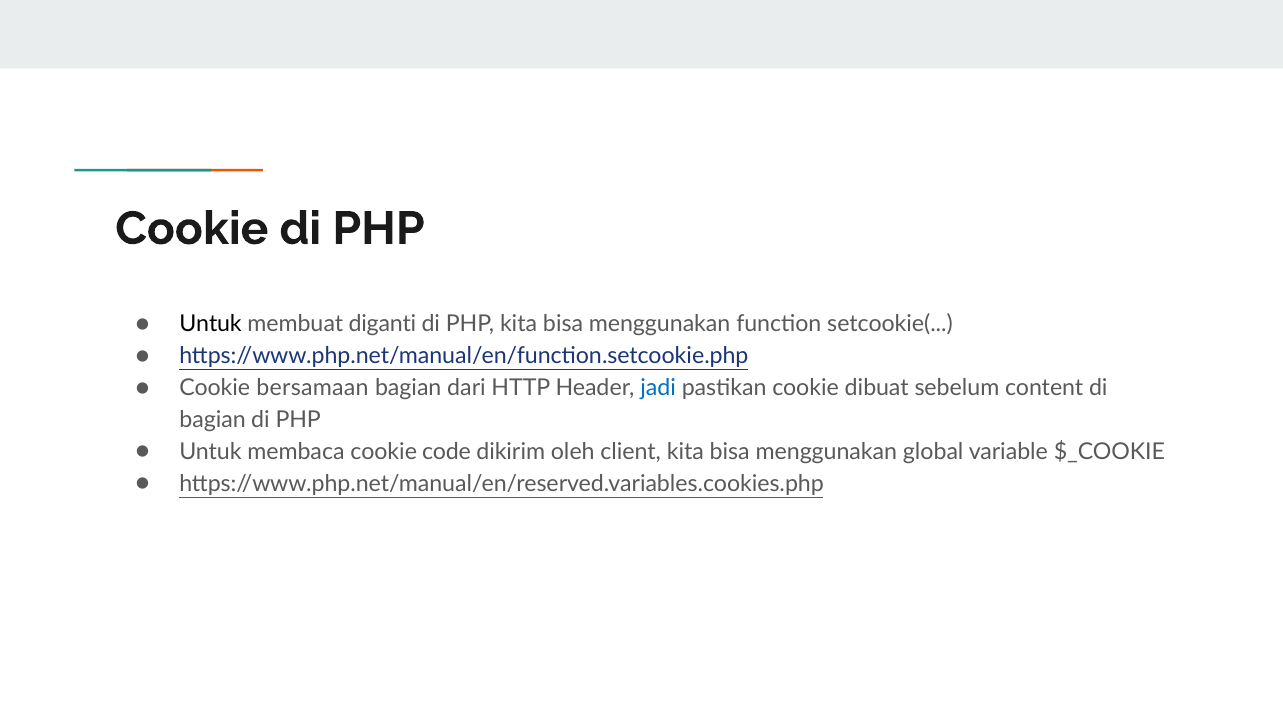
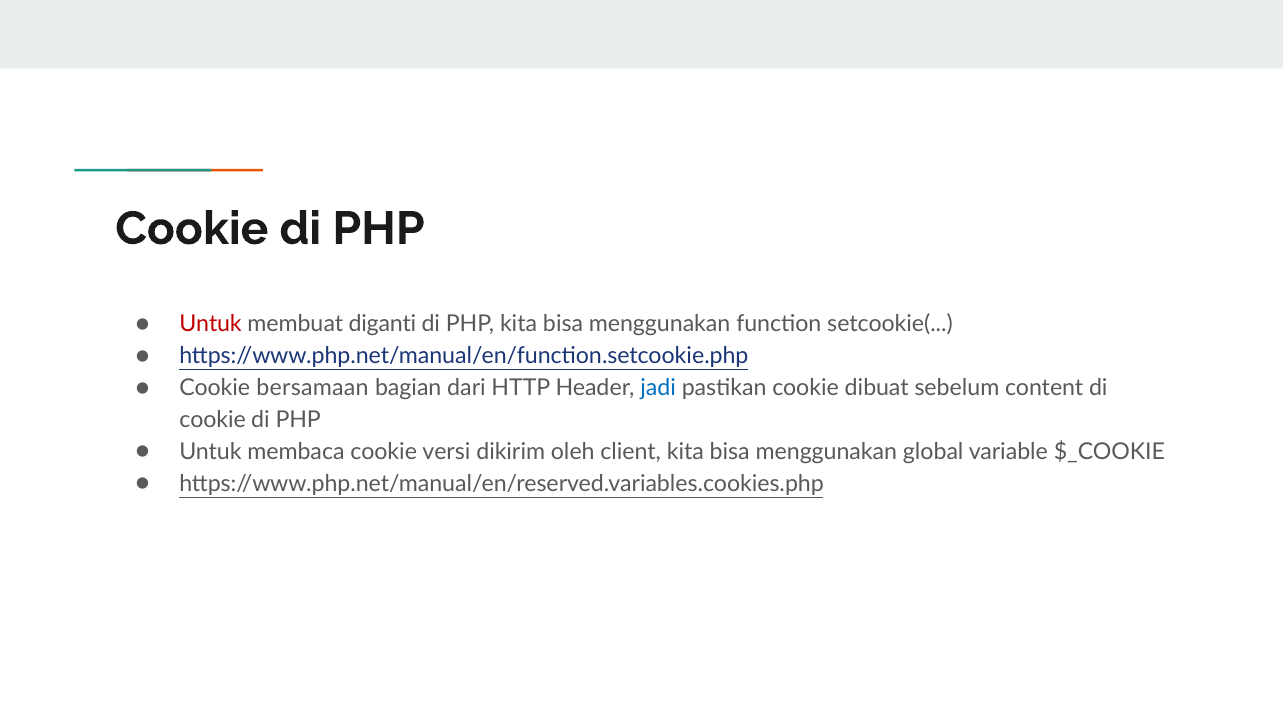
Untuk at (211, 324) colour: black -> red
bagian at (213, 420): bagian -> cookie
code: code -> versi
